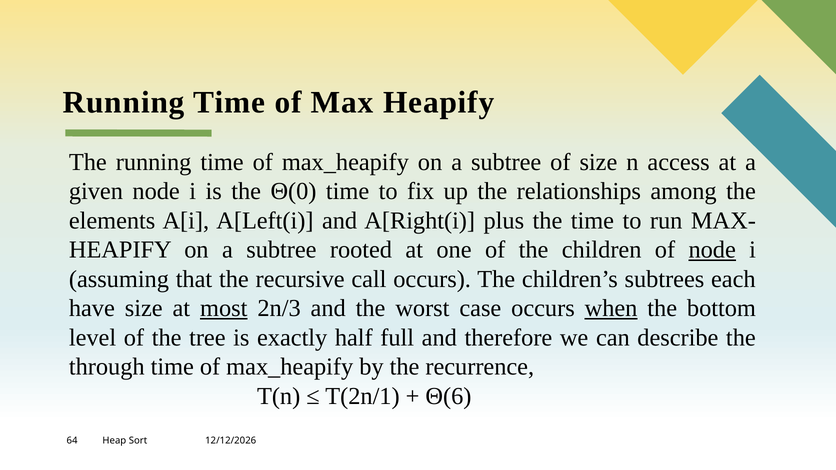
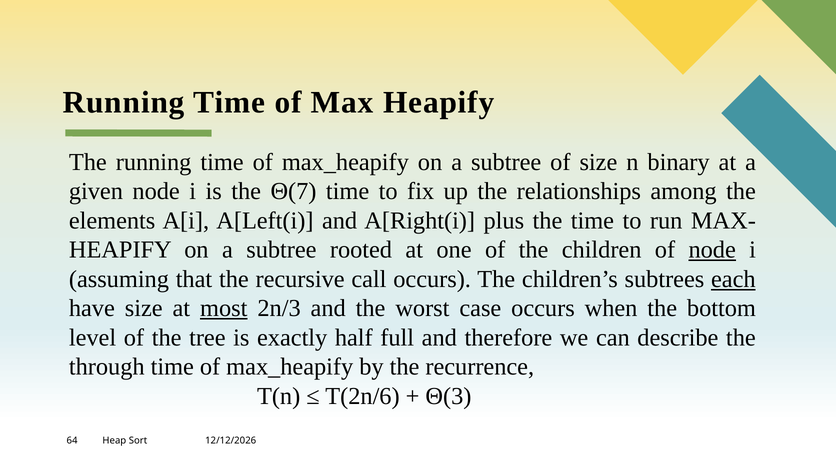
access: access -> binary
Θ(0: Θ(0 -> Θ(7
each underline: none -> present
when underline: present -> none
T(2n/1: T(2n/1 -> T(2n/6
Θ(6: Θ(6 -> Θ(3
